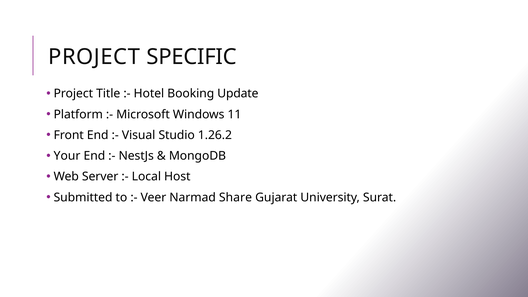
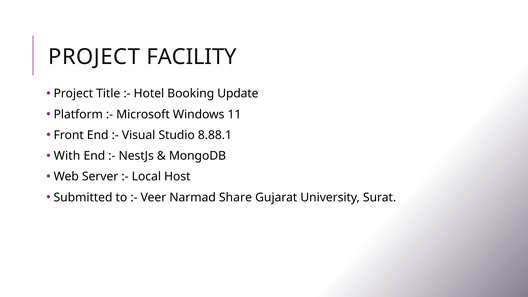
SPECIFIC: SPECIFIC -> FACILITY
1.26.2: 1.26.2 -> 8.88.1
Your: Your -> With
